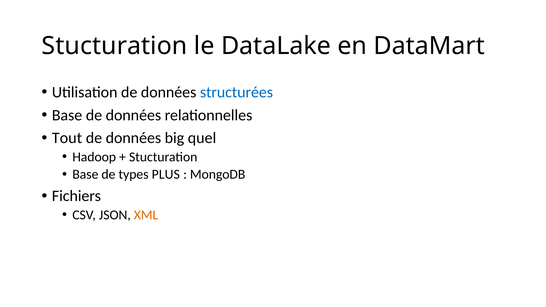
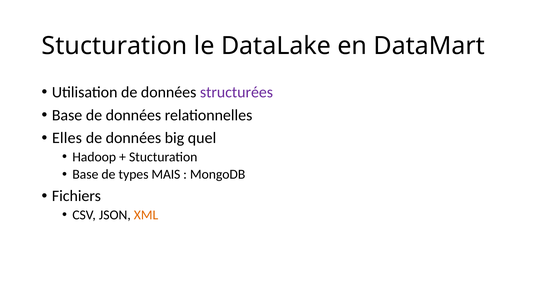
structurées colour: blue -> purple
Tout: Tout -> Elles
PLUS: PLUS -> MAIS
